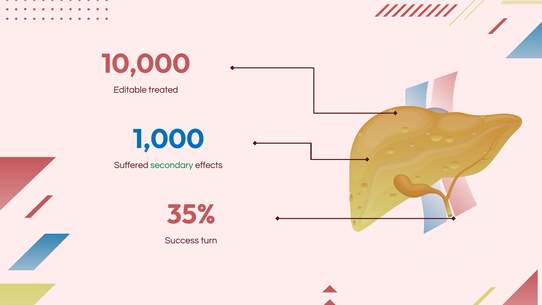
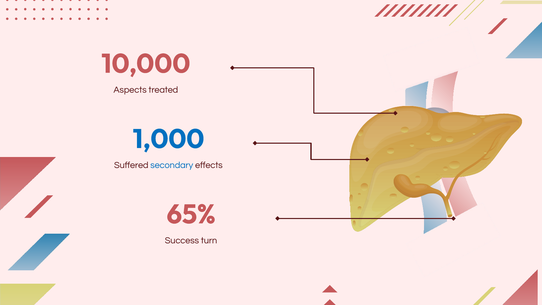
Editable: Editable -> Aspects
secondary colour: green -> blue
35%: 35% -> 65%
